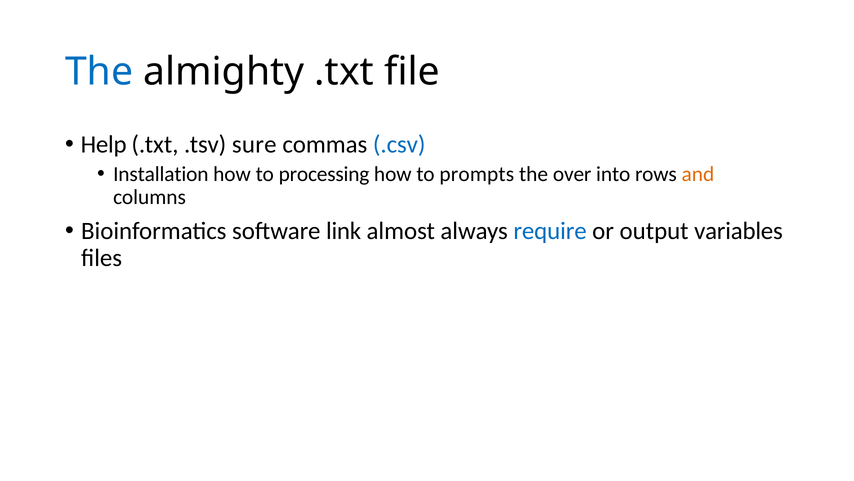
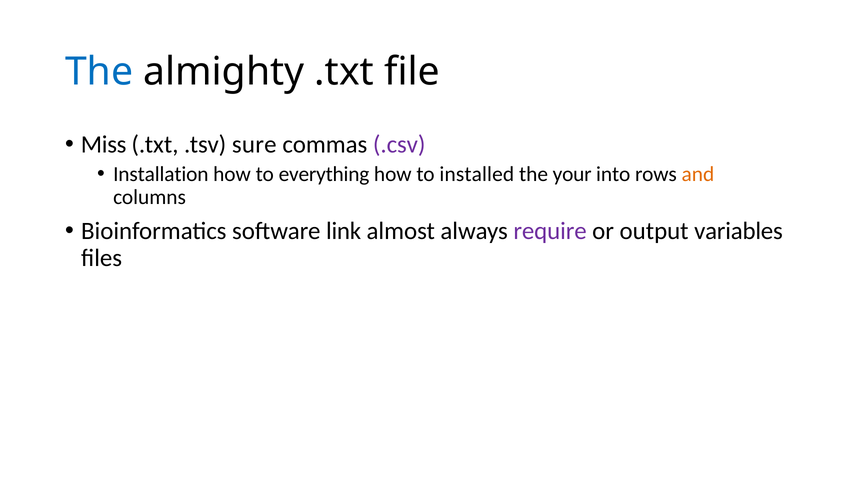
Help: Help -> Miss
.csv colour: blue -> purple
processing: processing -> everything
prompts: prompts -> installed
over: over -> your
require colour: blue -> purple
